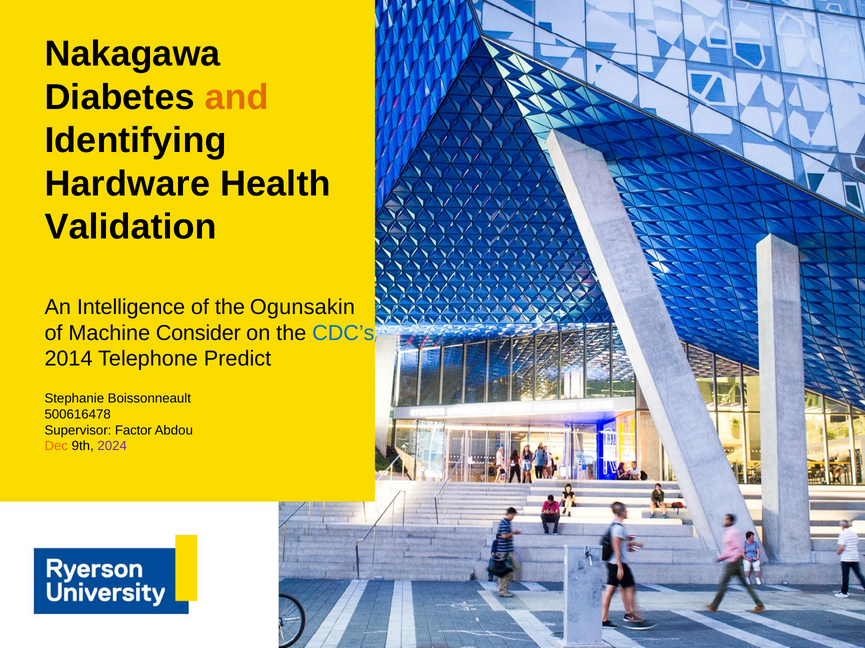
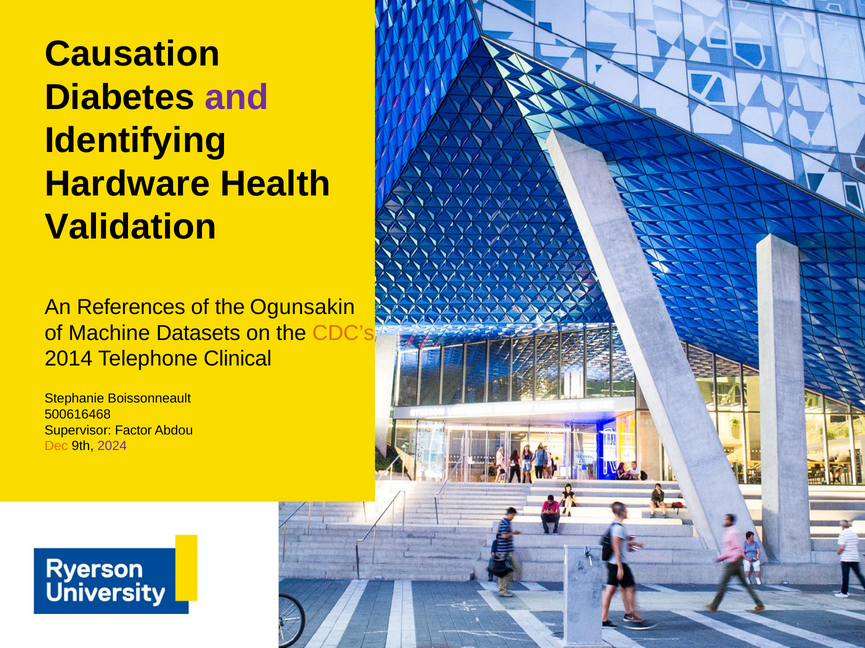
Nakagawa: Nakagawa -> Causation
and colour: orange -> purple
Intelligence: Intelligence -> References
Consider: Consider -> Datasets
CDC’s colour: blue -> orange
Predict: Predict -> Clinical
500616478: 500616478 -> 500616468
